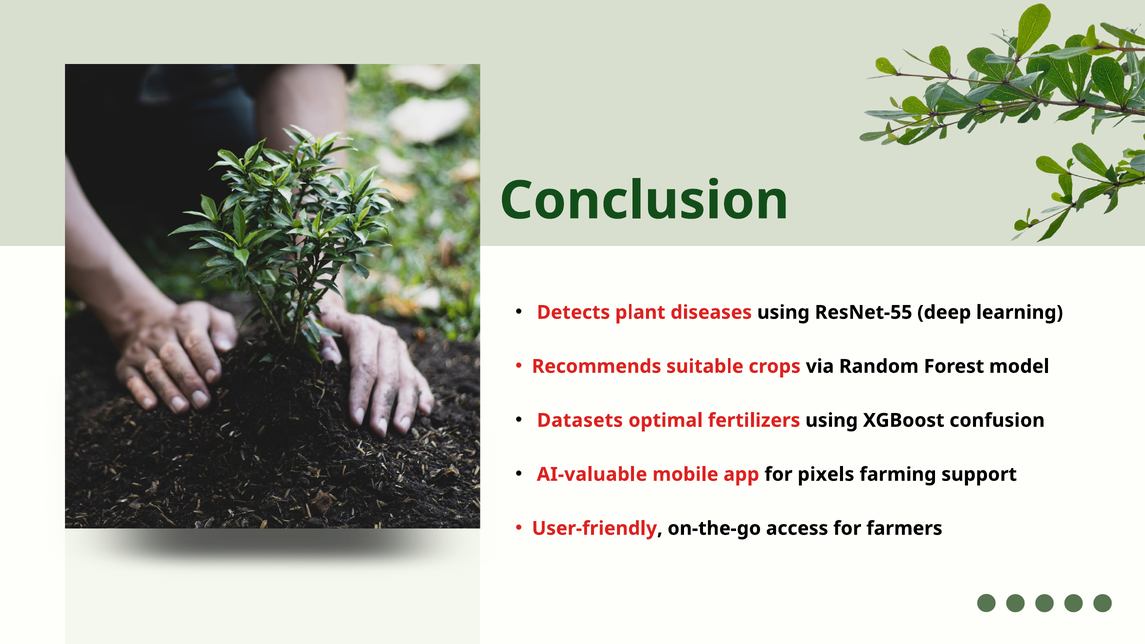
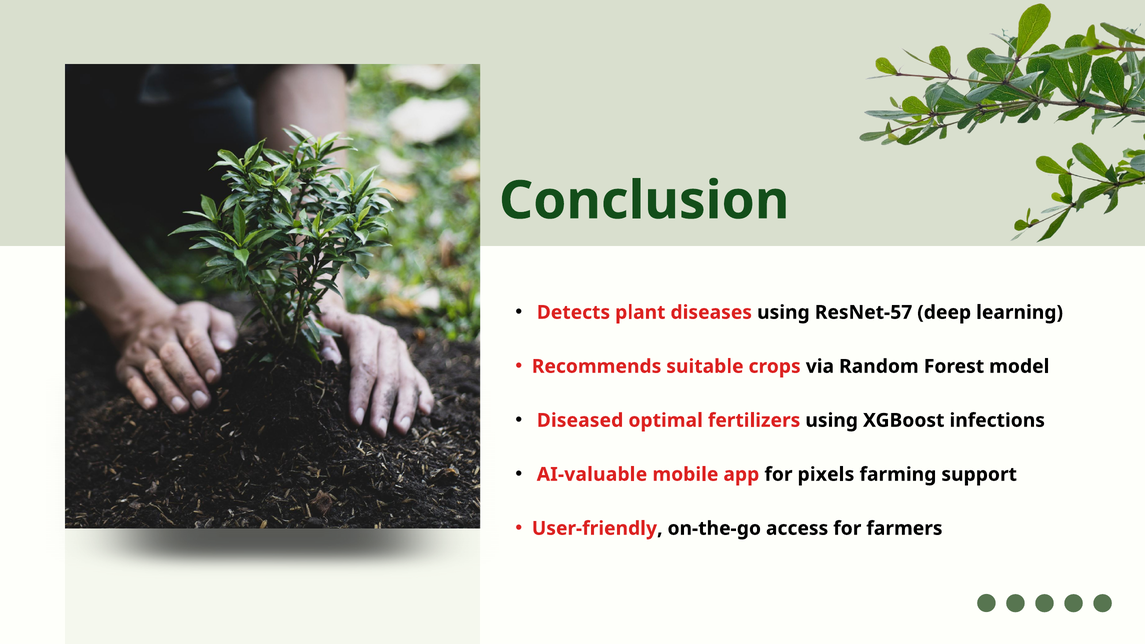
ResNet-55: ResNet-55 -> ResNet-57
Datasets: Datasets -> Diseased
confusion: confusion -> infections
